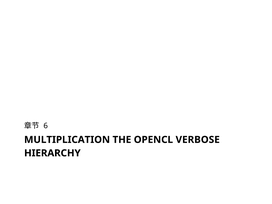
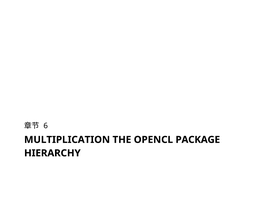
VERBOSE: VERBOSE -> PACKAGE
